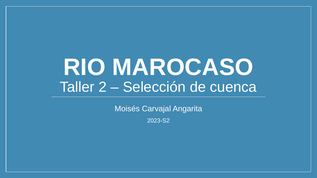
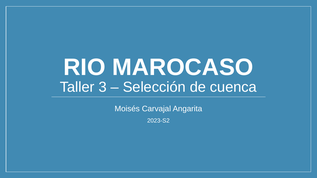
2: 2 -> 3
